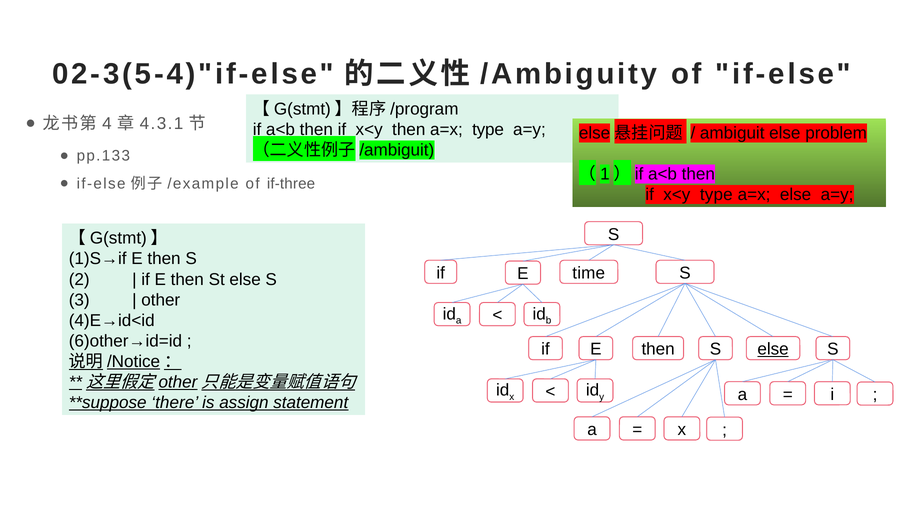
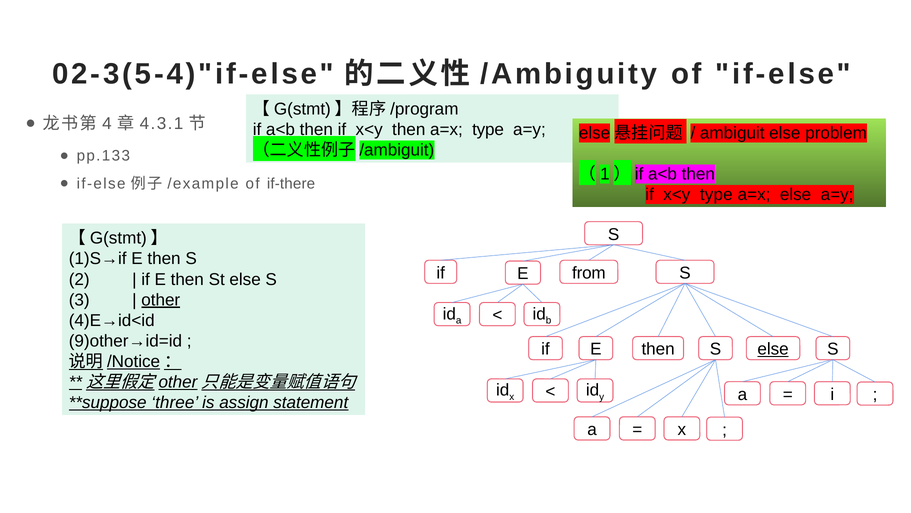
if-three: if-three -> if-there
time: time -> from
other underline: none -> present
6)other→id=id: 6)other→id=id -> 9)other→id=id
there: there -> three
